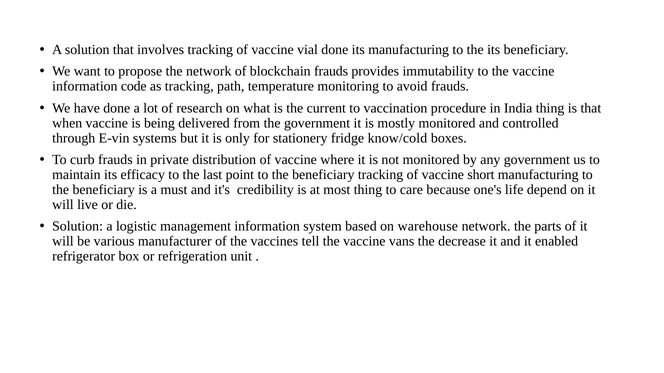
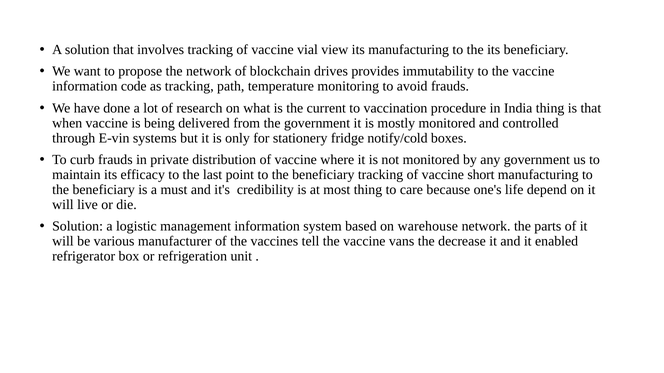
vial done: done -> view
blockchain frauds: frauds -> drives
know/cold: know/cold -> notify/cold
